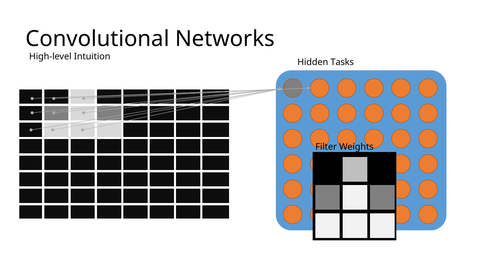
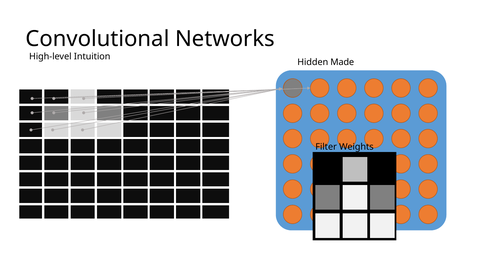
Tasks: Tasks -> Made
